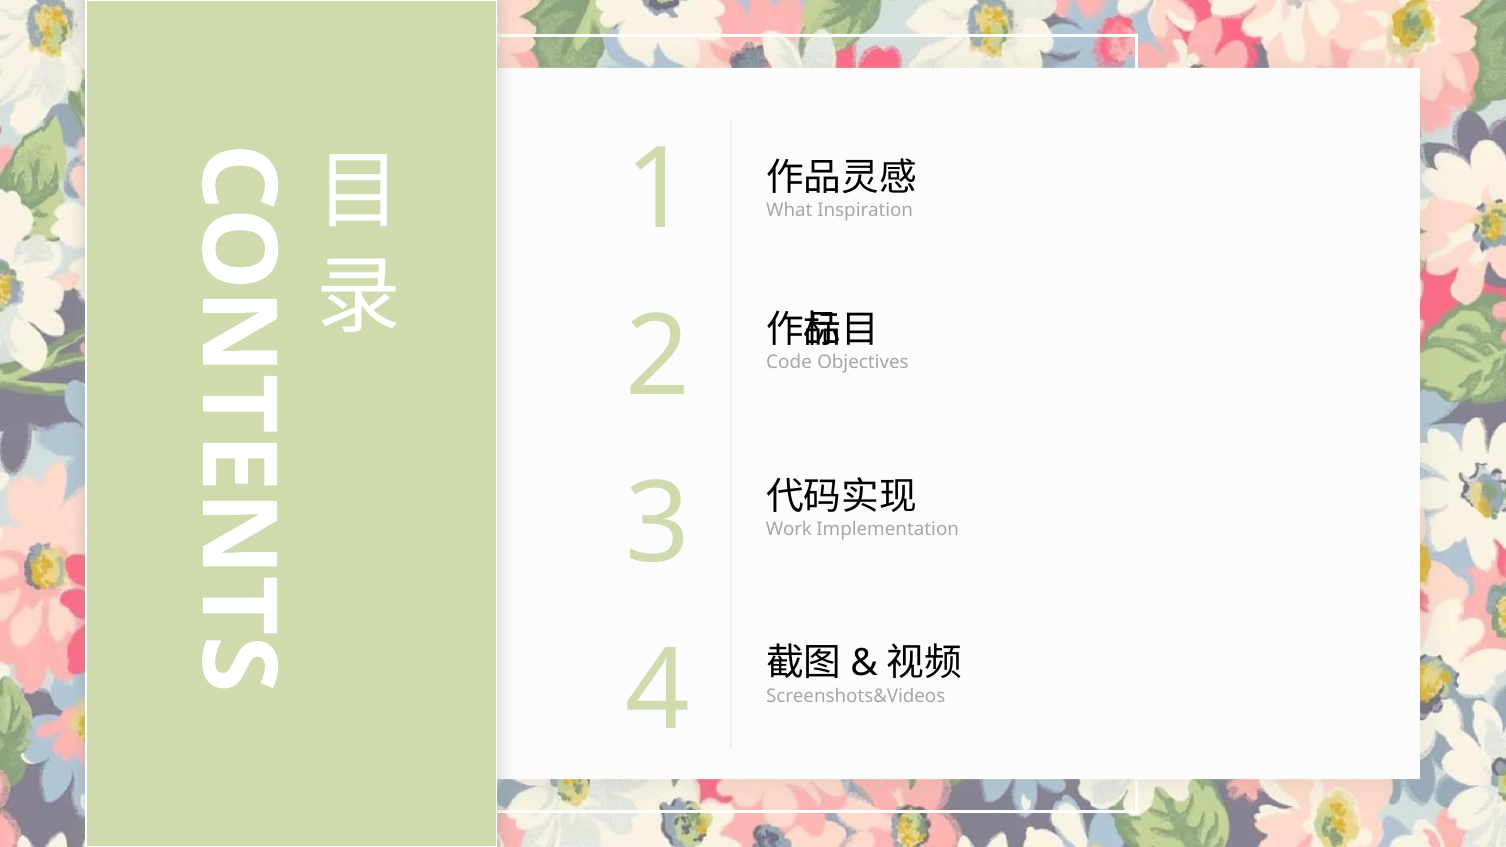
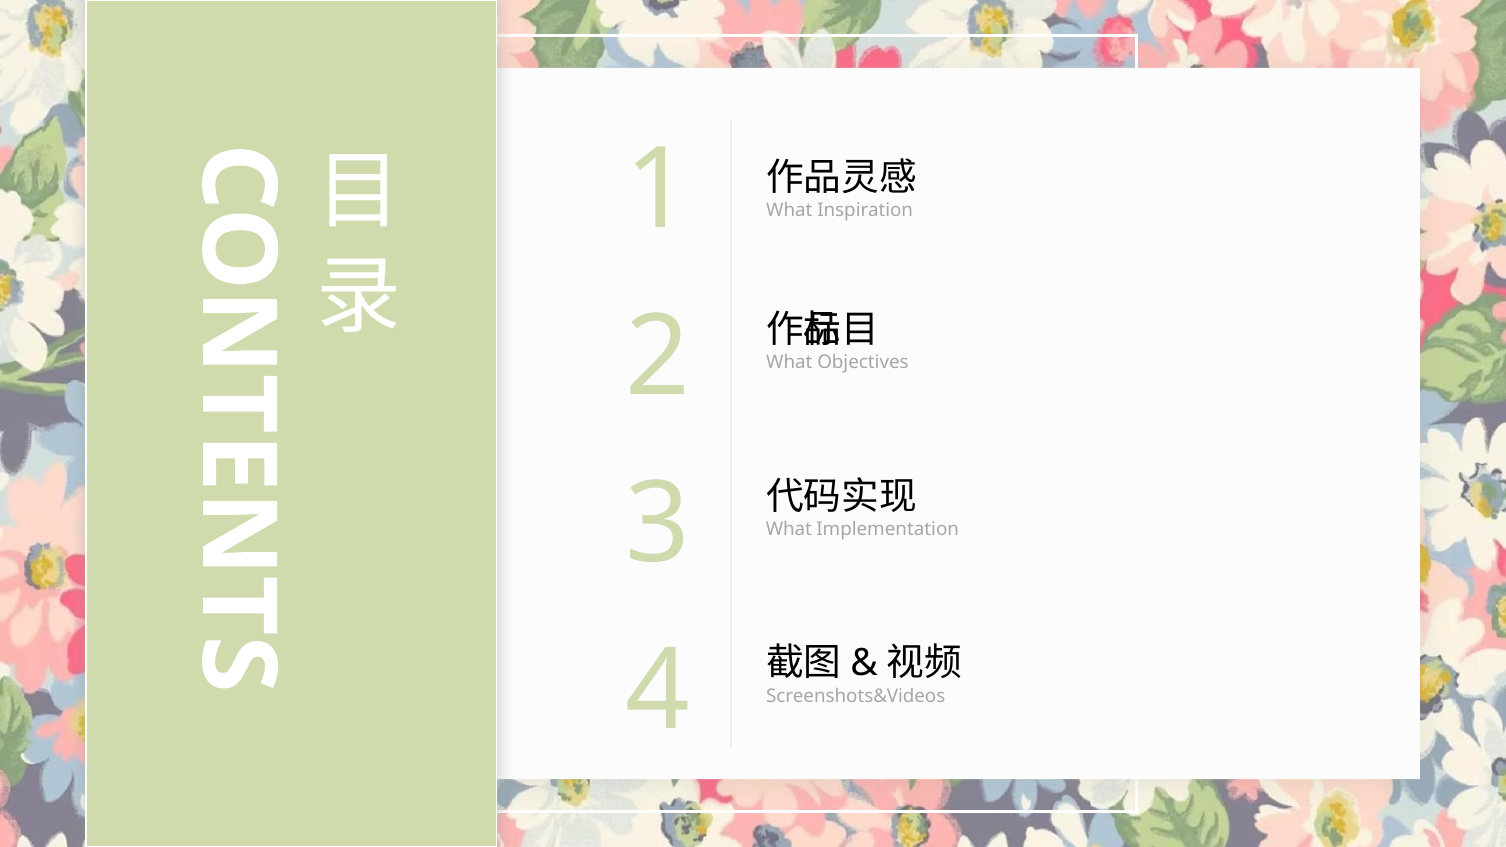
Code at (789, 362): Code -> What
Work at (789, 529): Work -> What
